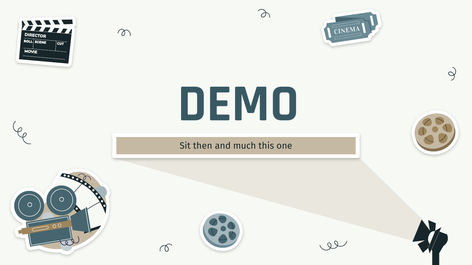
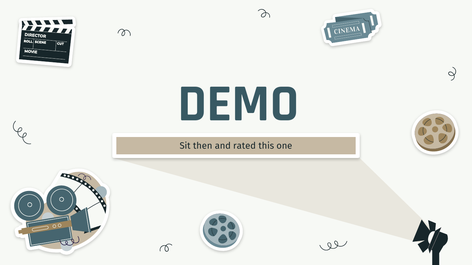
much: much -> rated
